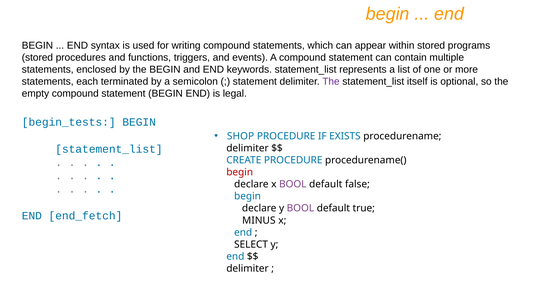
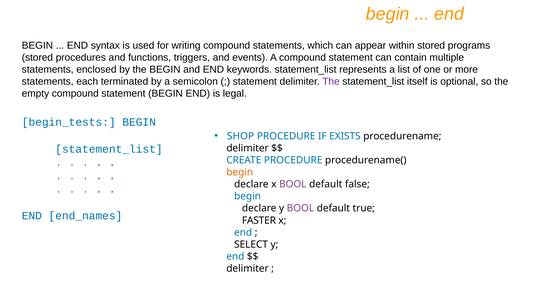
begin at (240, 172) colour: red -> orange
end_fetch: end_fetch -> end_names
MINUS: MINUS -> FASTER
